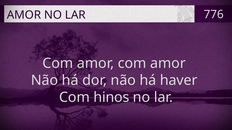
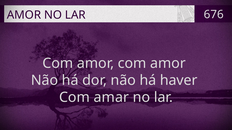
776: 776 -> 676
hinos: hinos -> amar
